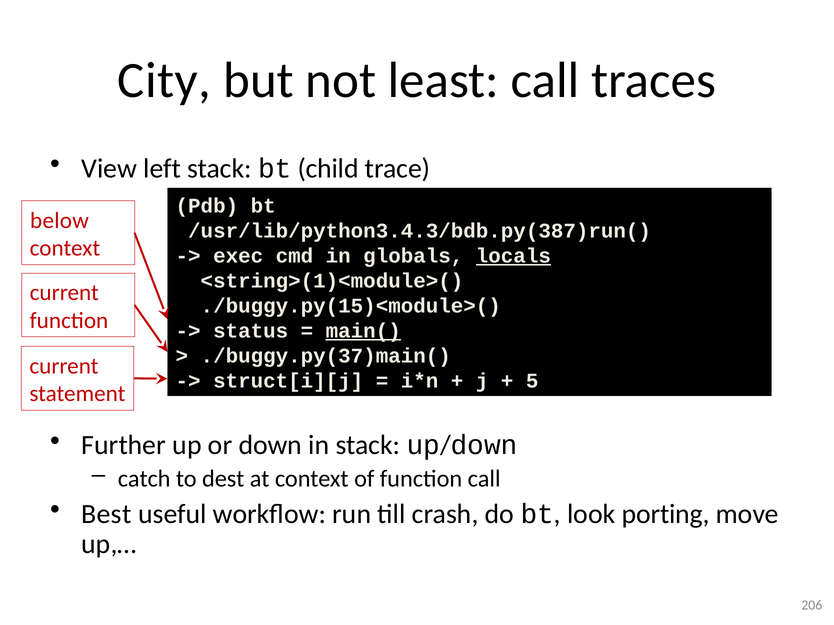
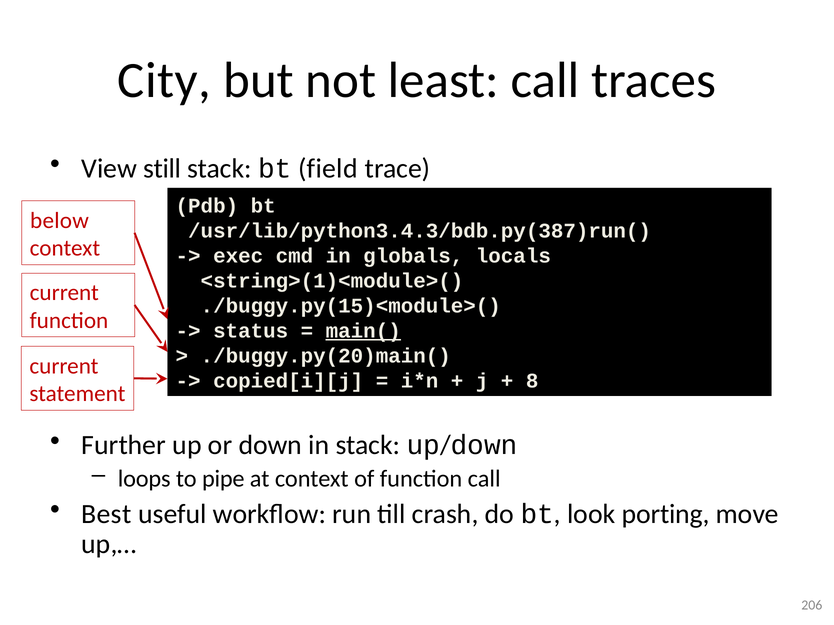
left: left -> still
child: child -> field
locals underline: present -> none
./buggy.py(37)main(: ./buggy.py(37)main( -> ./buggy.py(20)main(
struct[i][j: struct[i][j -> copied[i][j
5: 5 -> 8
catch: catch -> loops
dest: dest -> pipe
